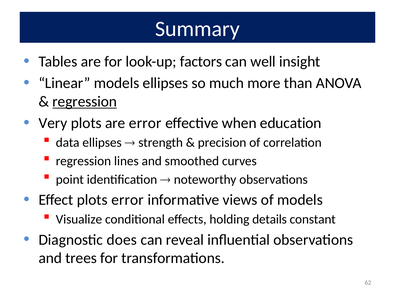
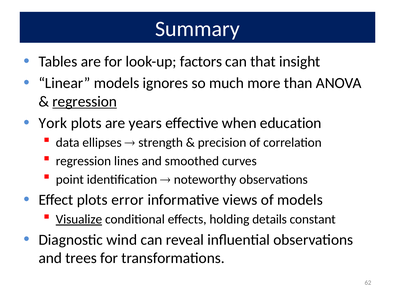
well: well -> that
models ellipses: ellipses -> ignores
Very: Very -> York
are error: error -> years
Visualize underline: none -> present
does: does -> wind
